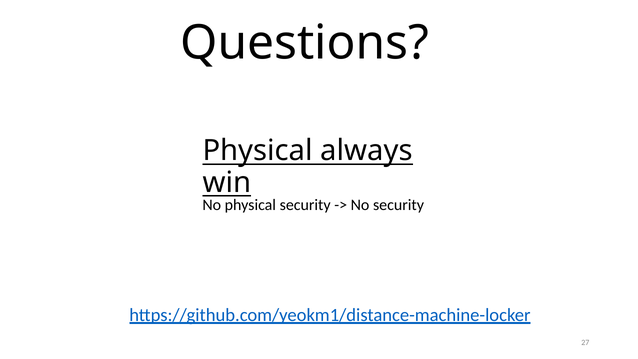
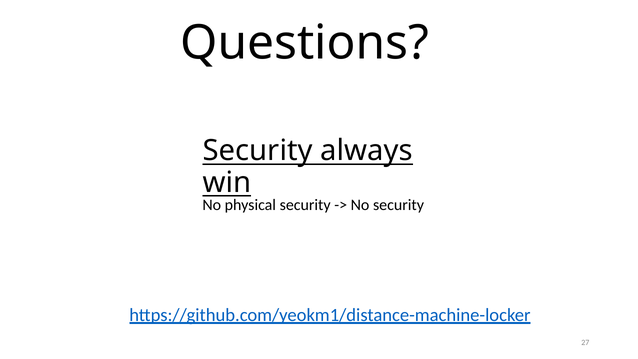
Physical at (258, 151): Physical -> Security
